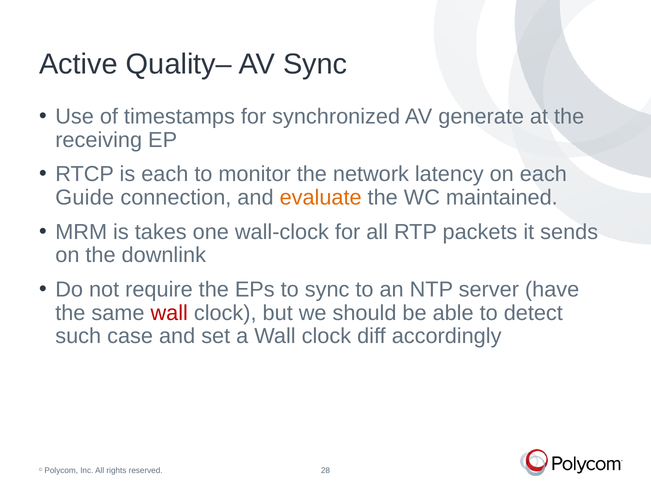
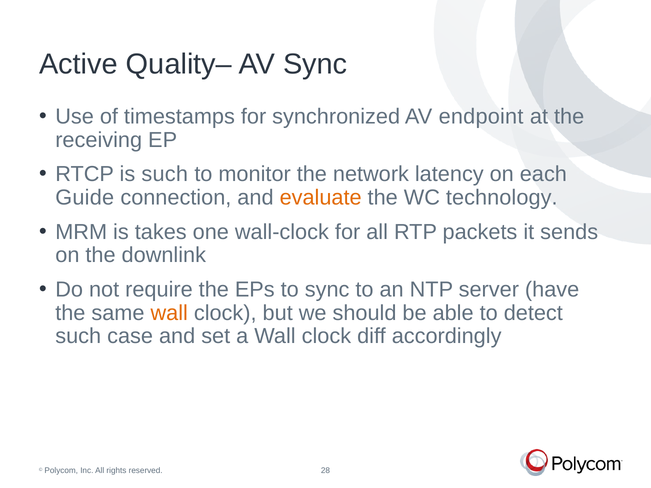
generate: generate -> endpoint
is each: each -> such
maintained: maintained -> technology
wall at (169, 313) colour: red -> orange
